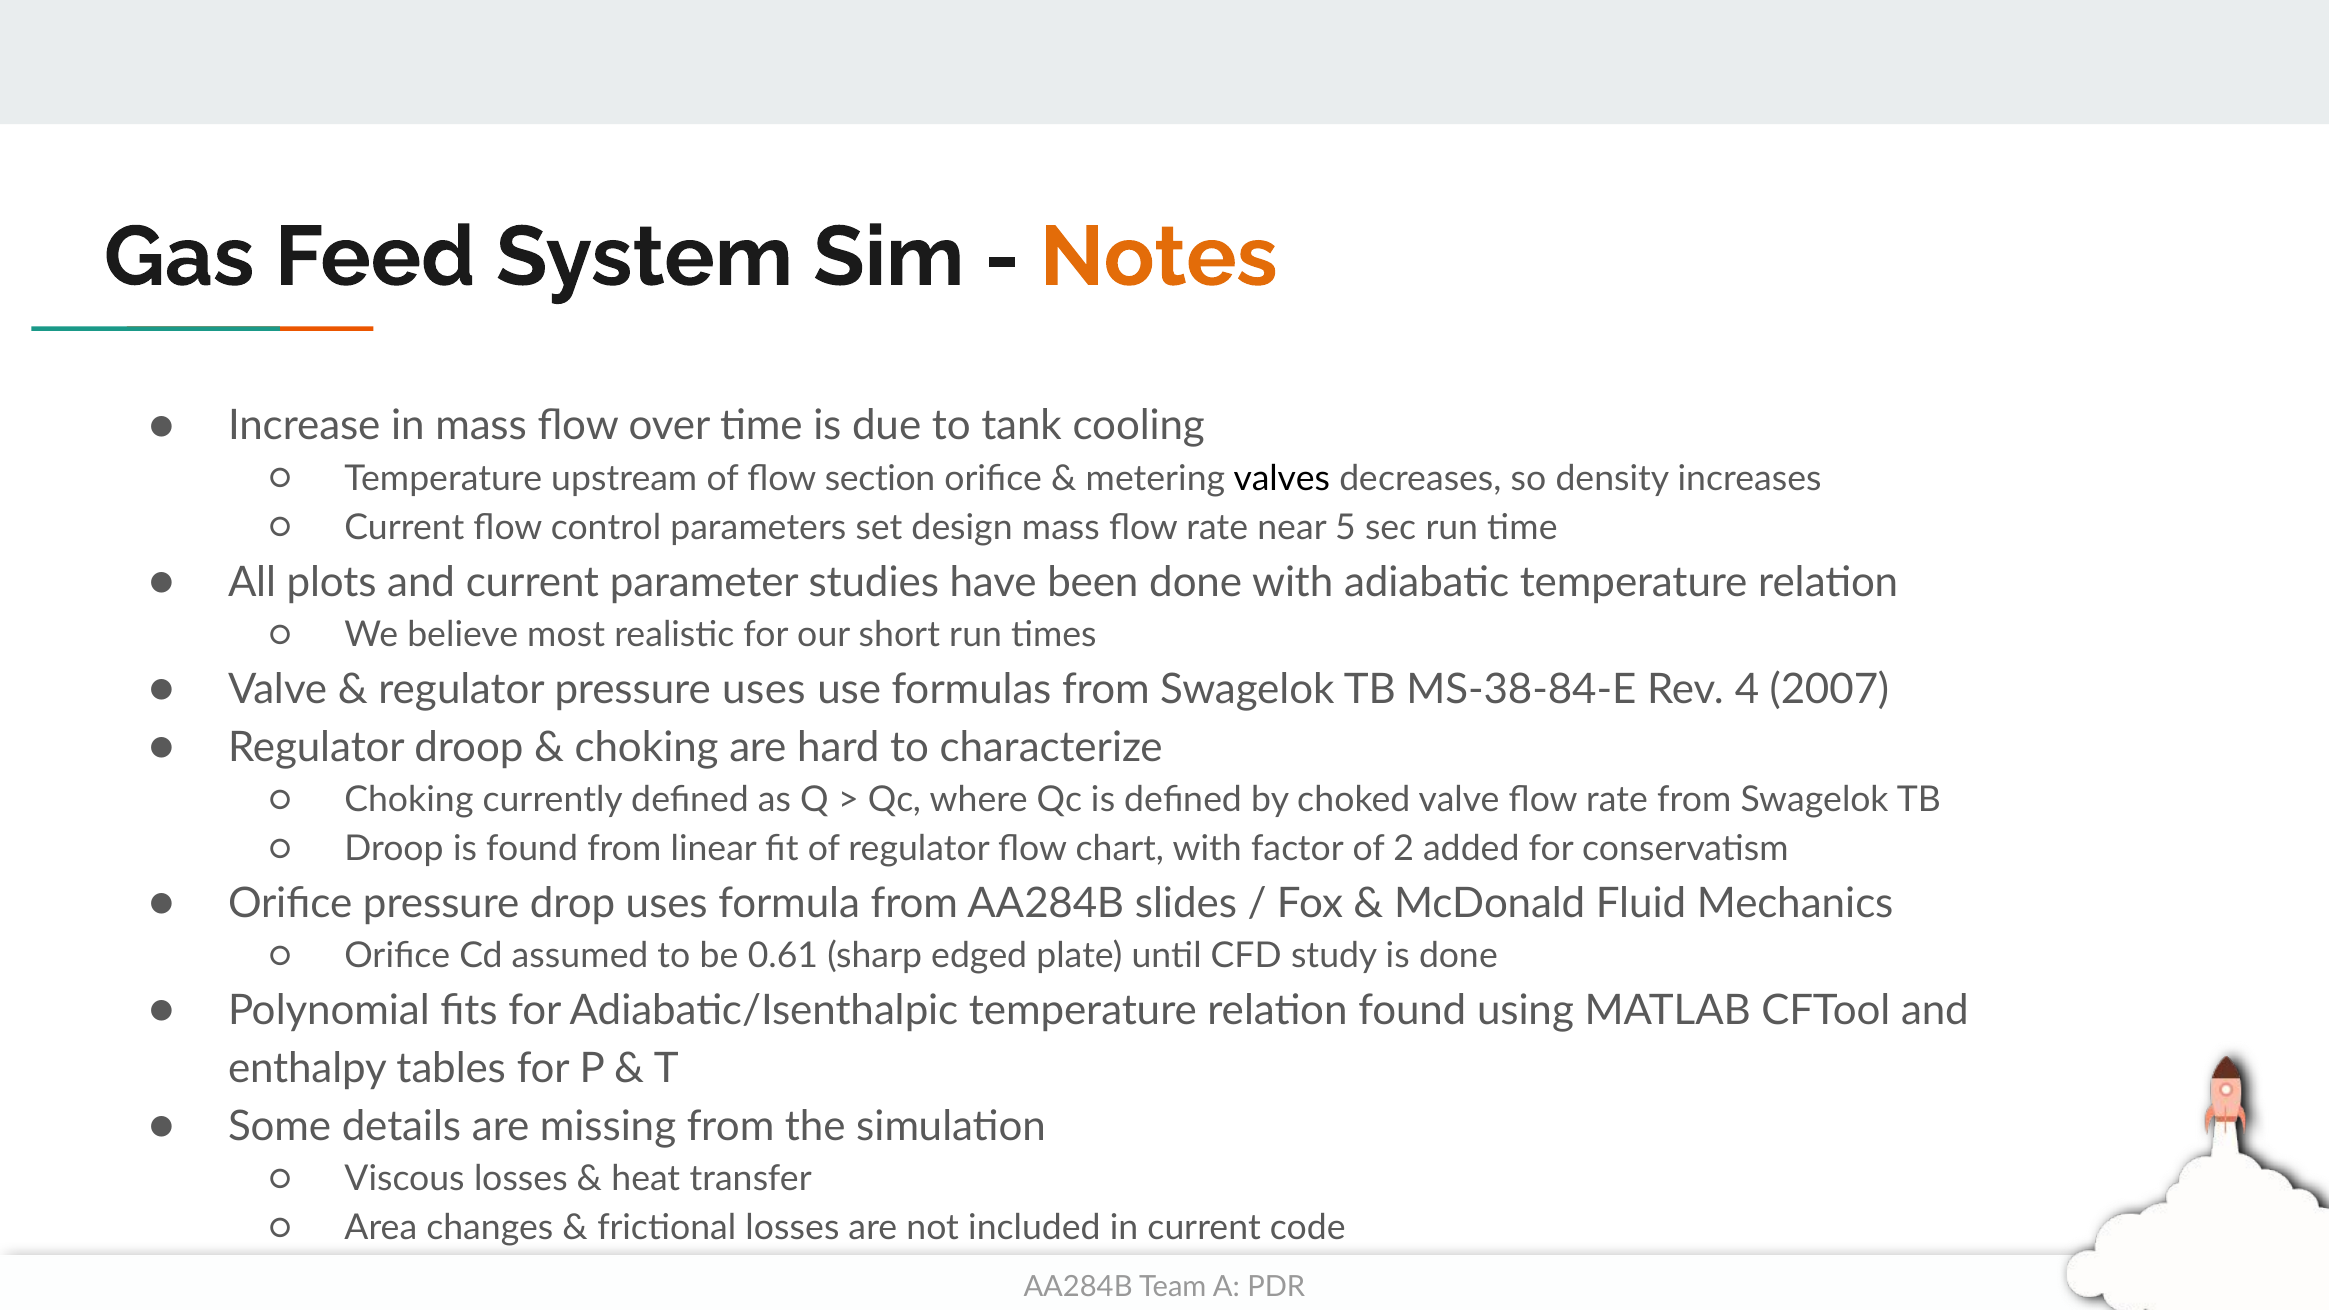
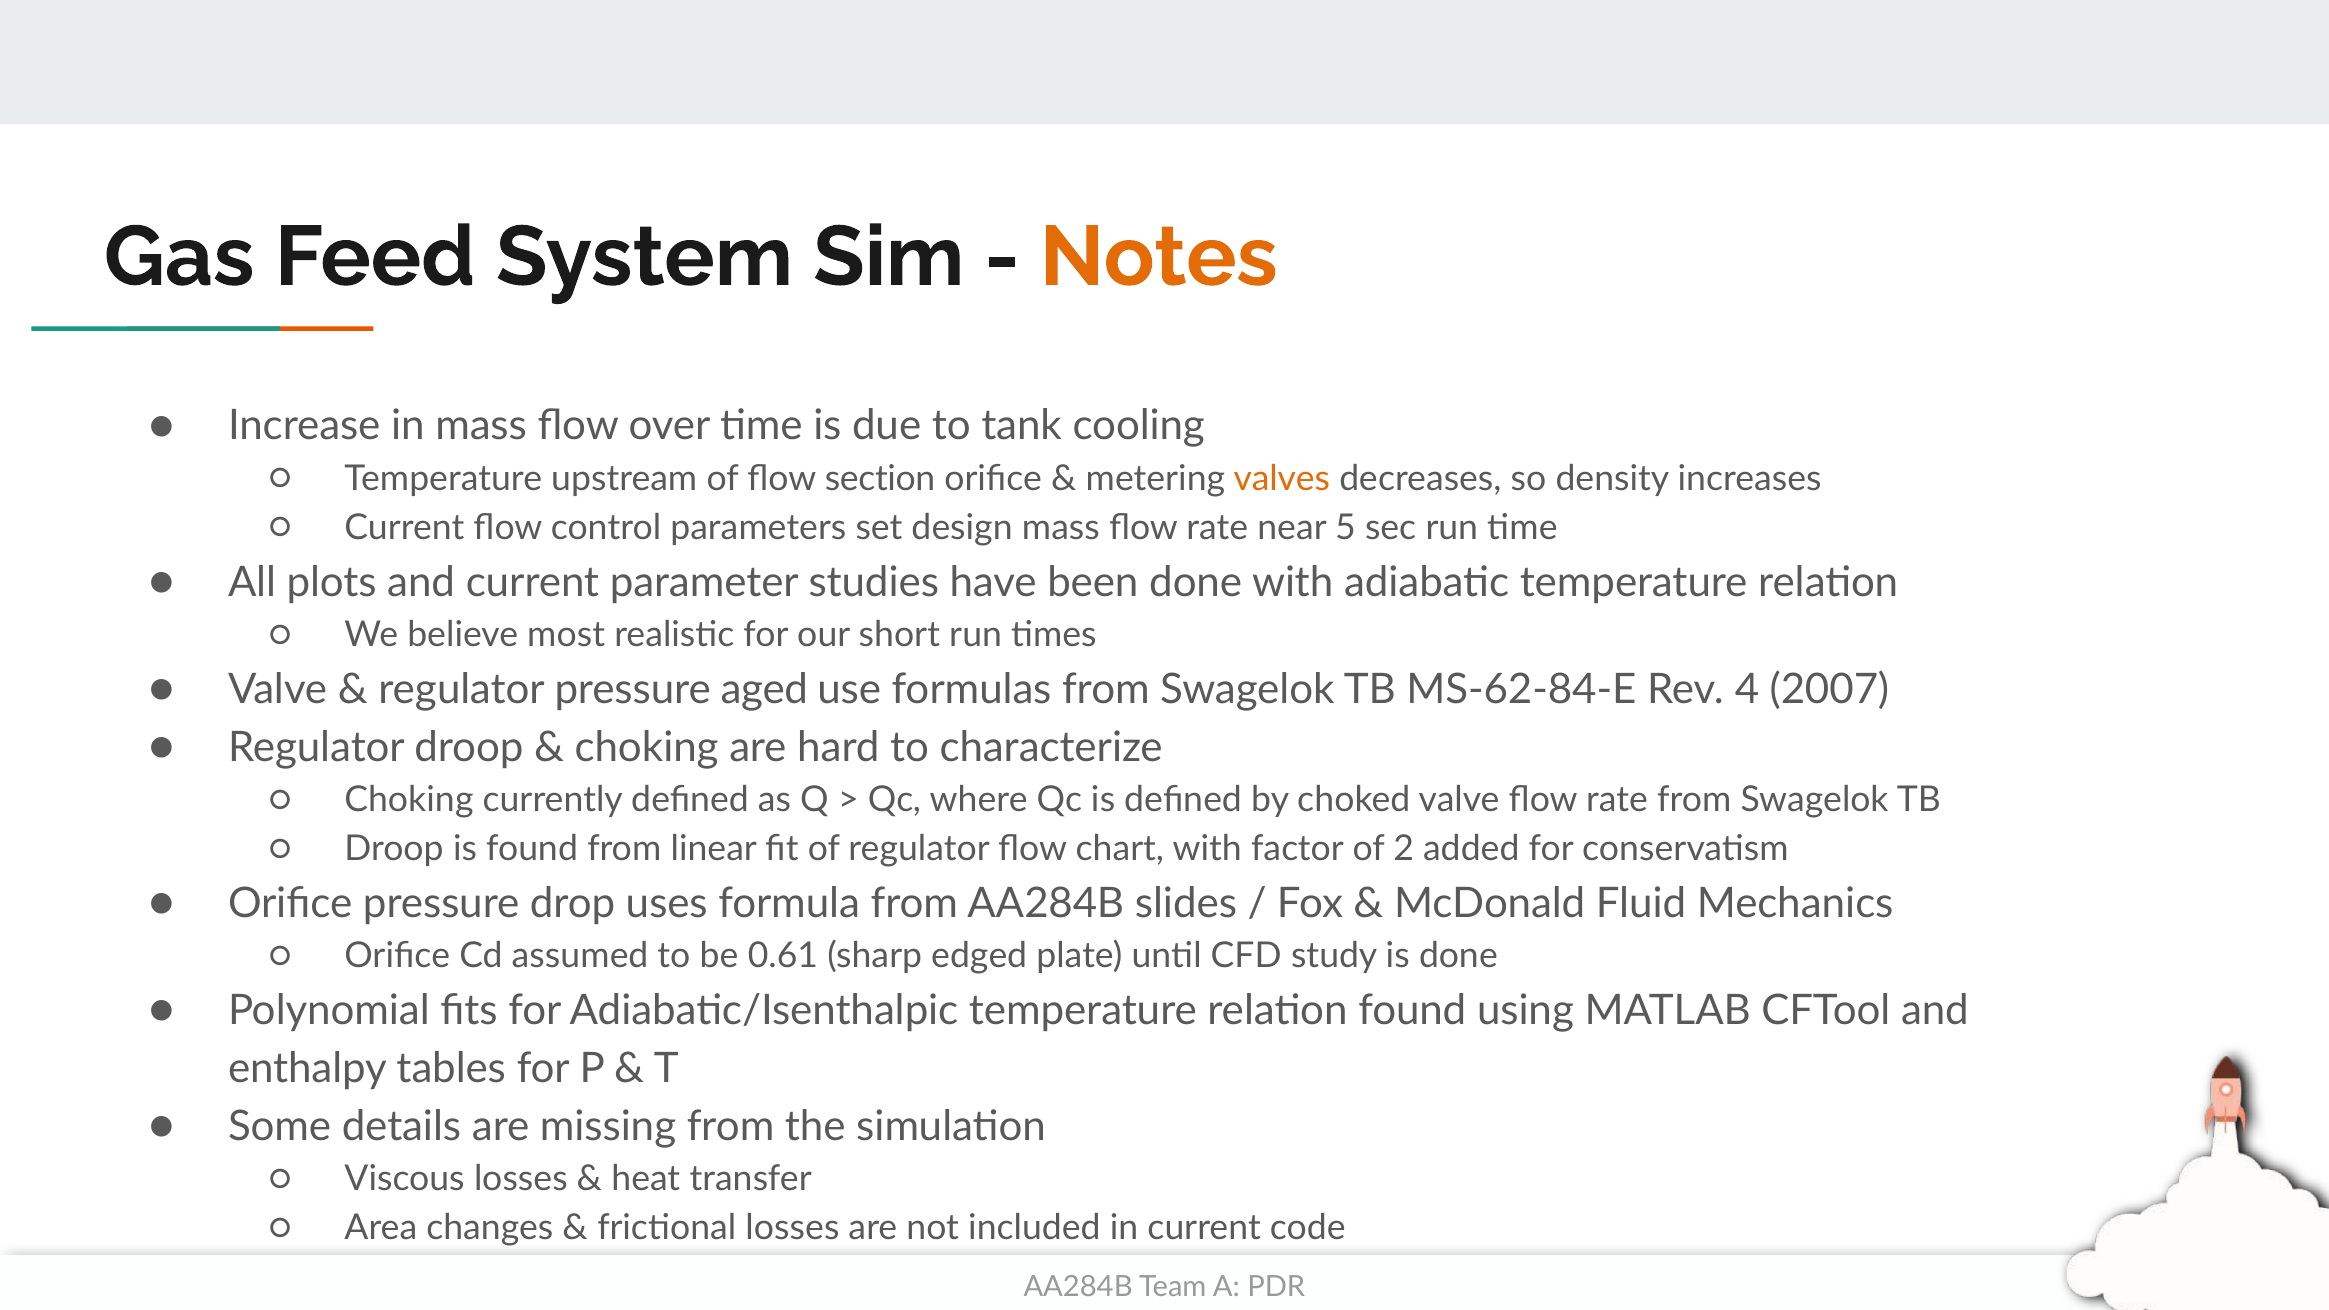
valves colour: black -> orange
pressure uses: uses -> aged
MS-38-84-E: MS-38-84-E -> MS-62-84-E
